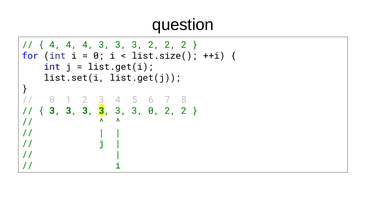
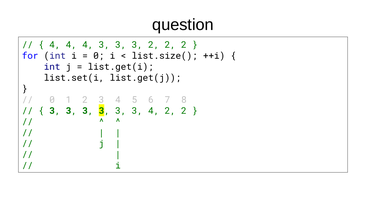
3 3 0: 0 -> 4
